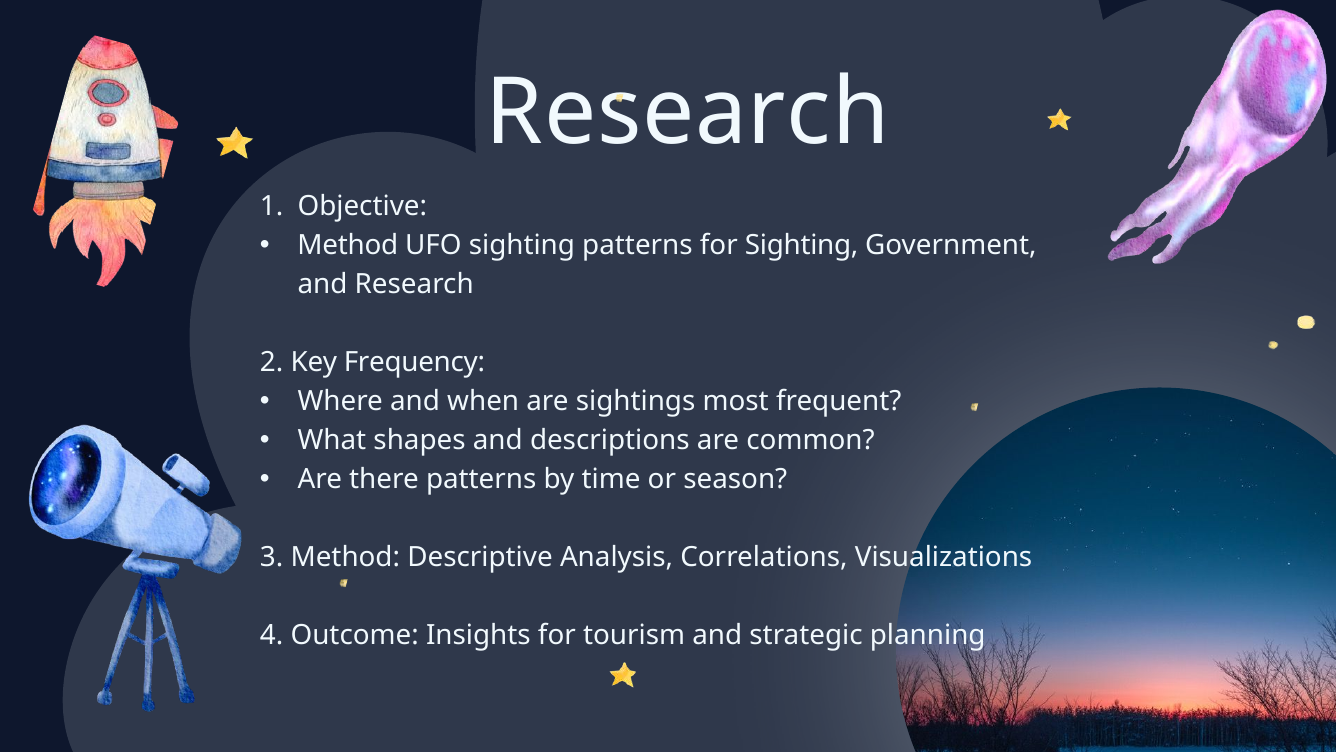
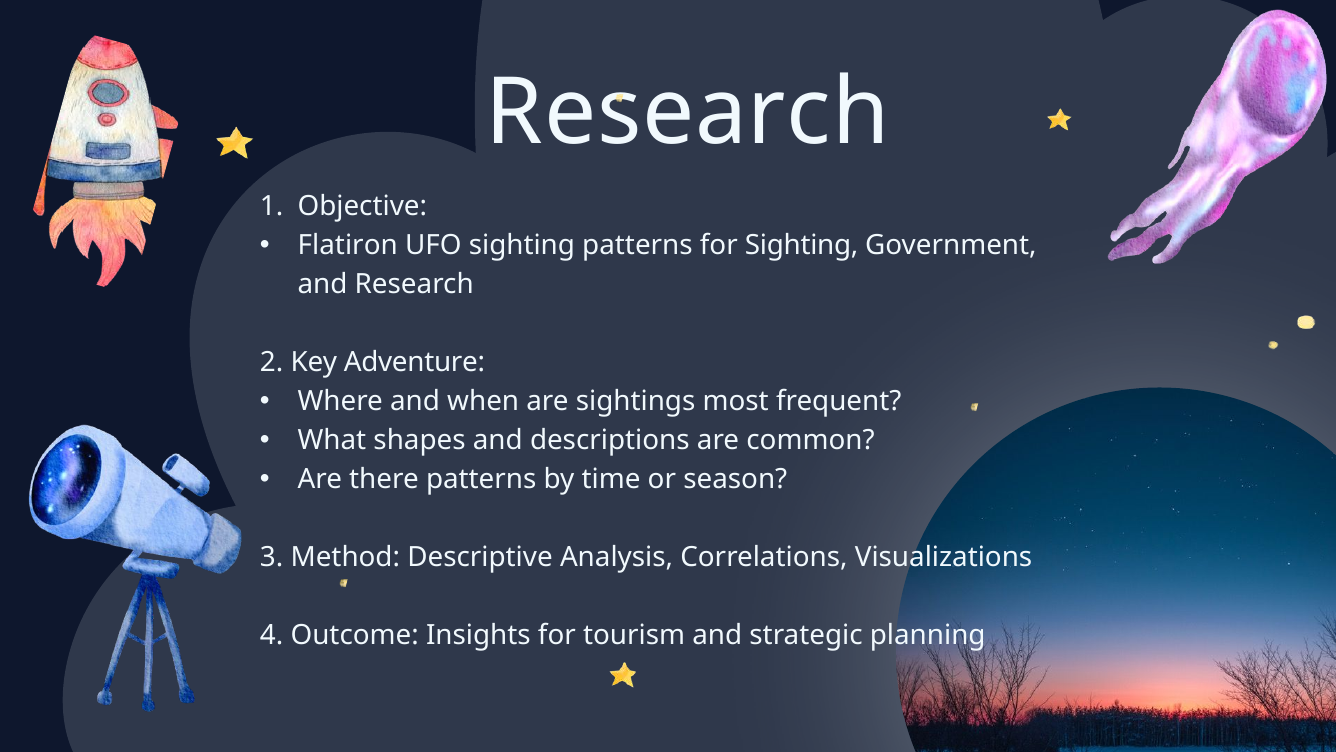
Method at (348, 245): Method -> Flatiron
Frequency: Frequency -> Adventure
